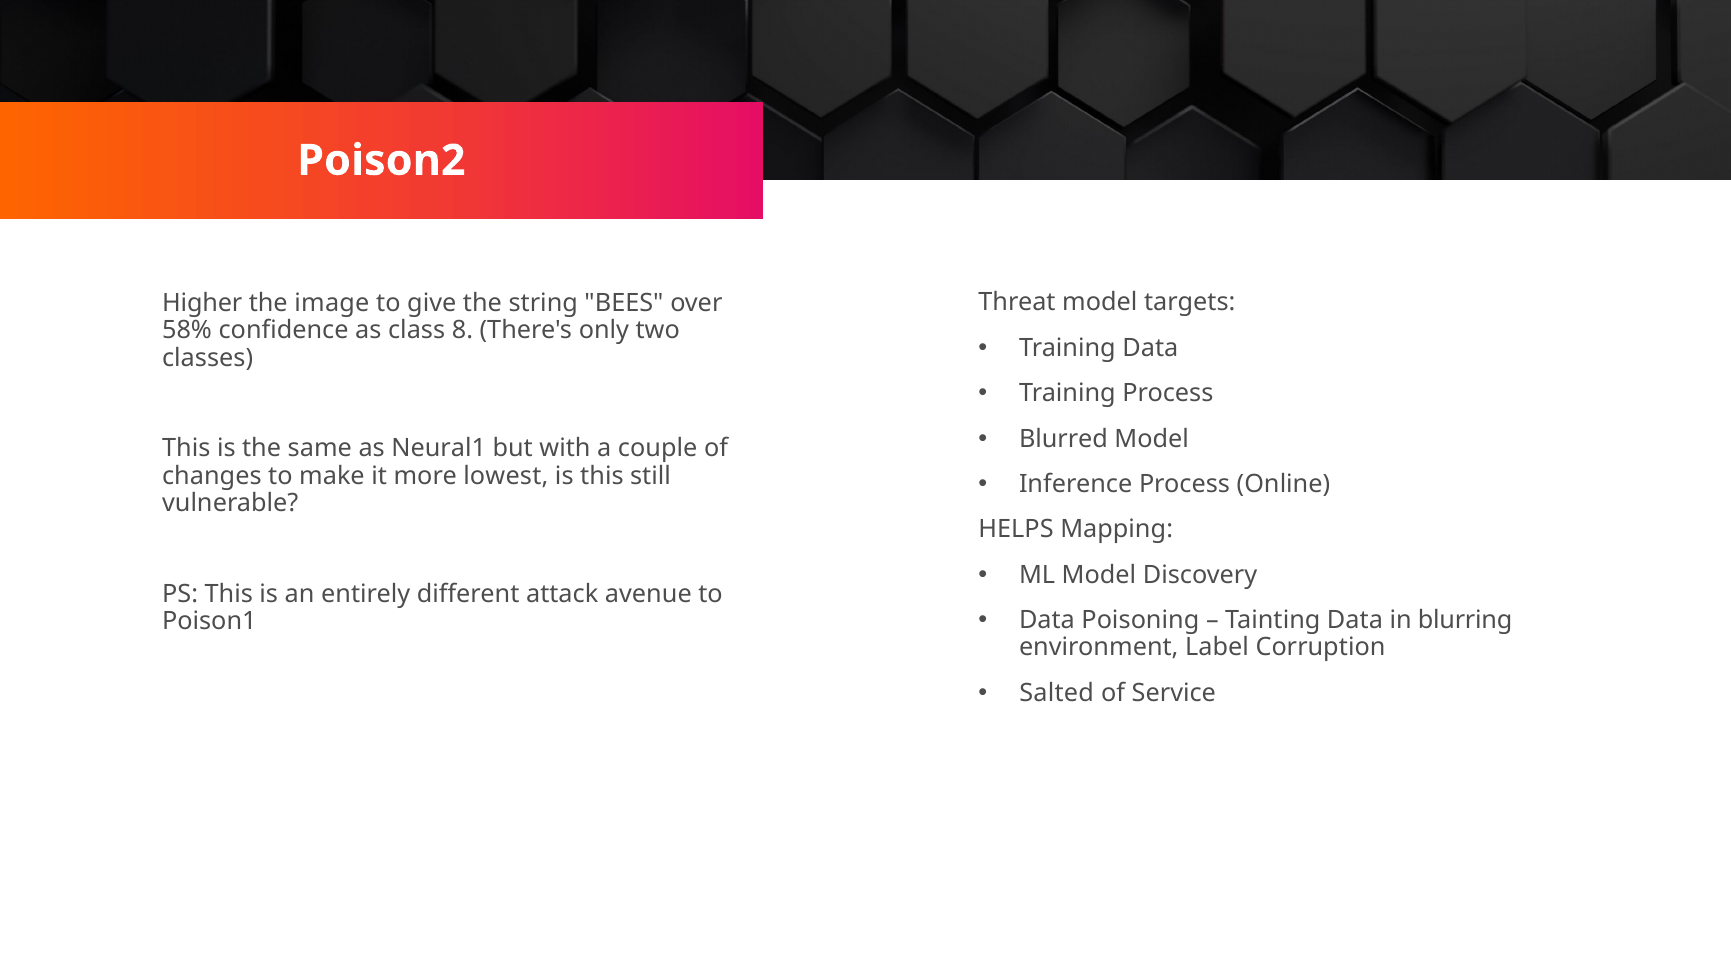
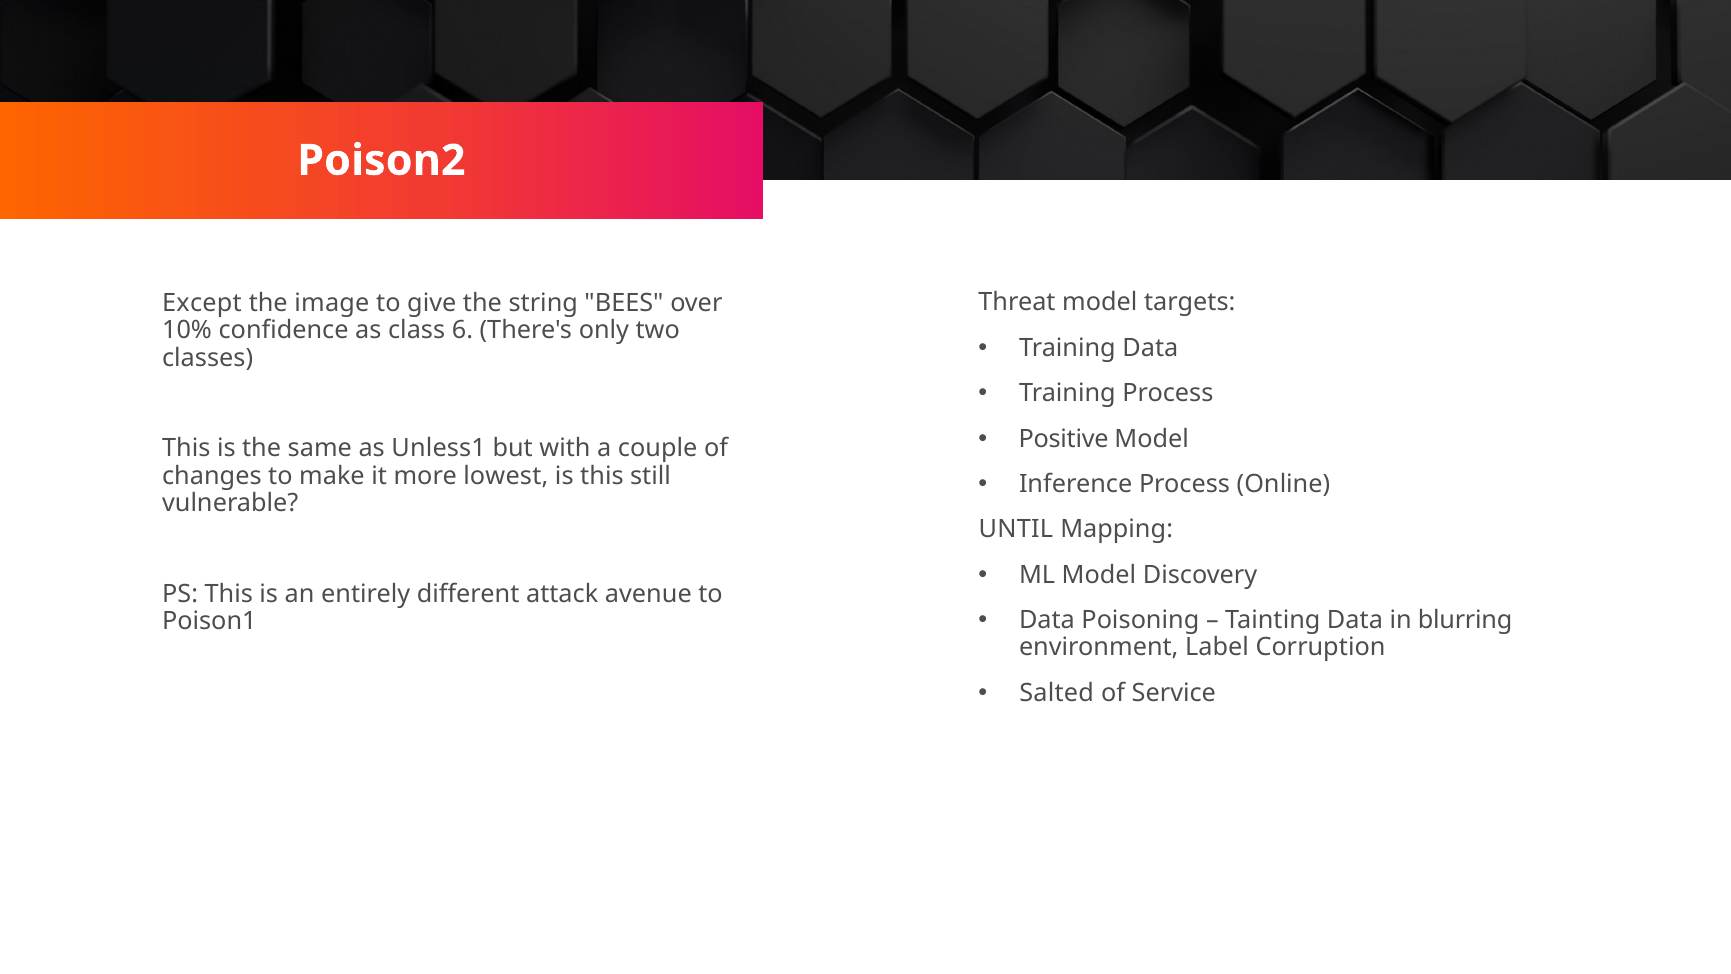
Higher: Higher -> Except
58%: 58% -> 10%
8: 8 -> 6
Blurred: Blurred -> Positive
Neural1: Neural1 -> Unless1
HELPS: HELPS -> UNTIL
